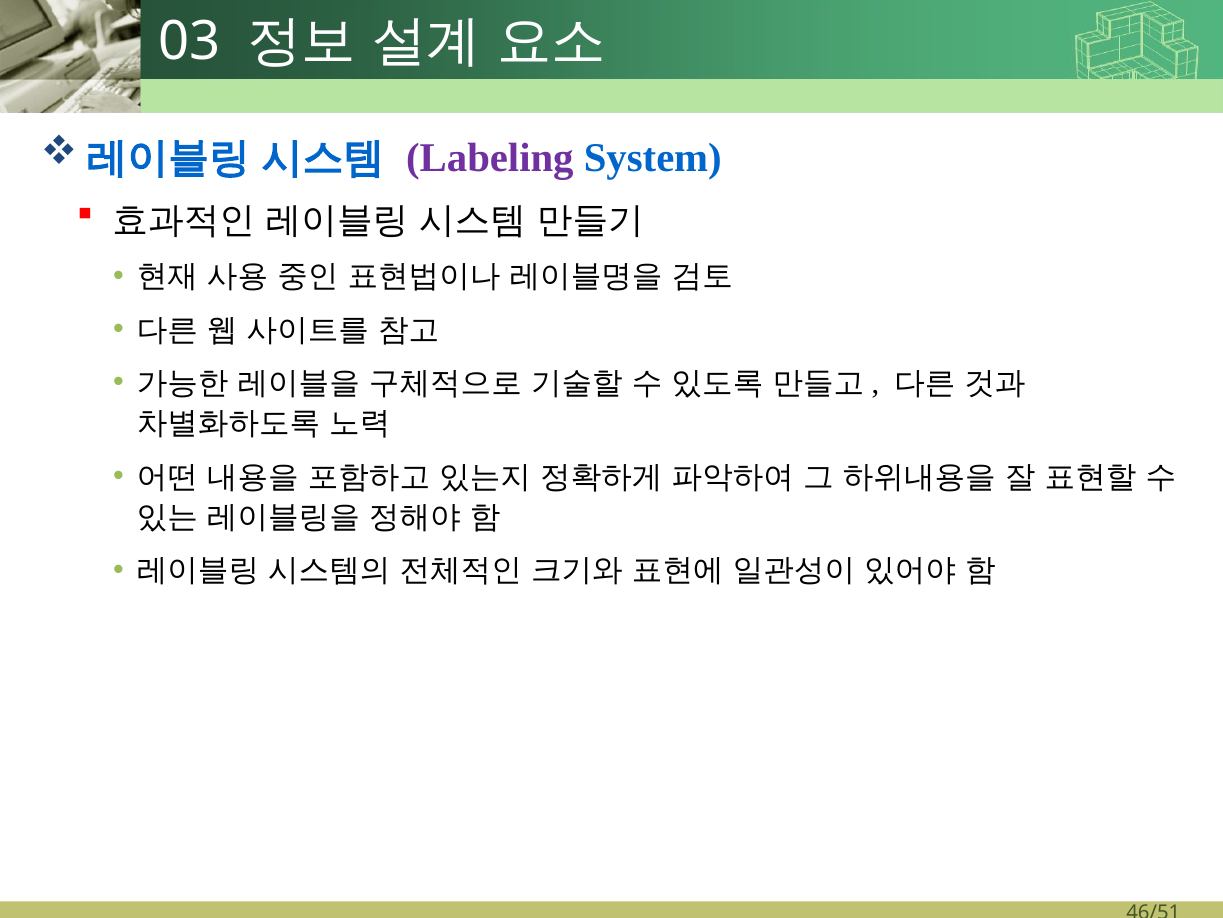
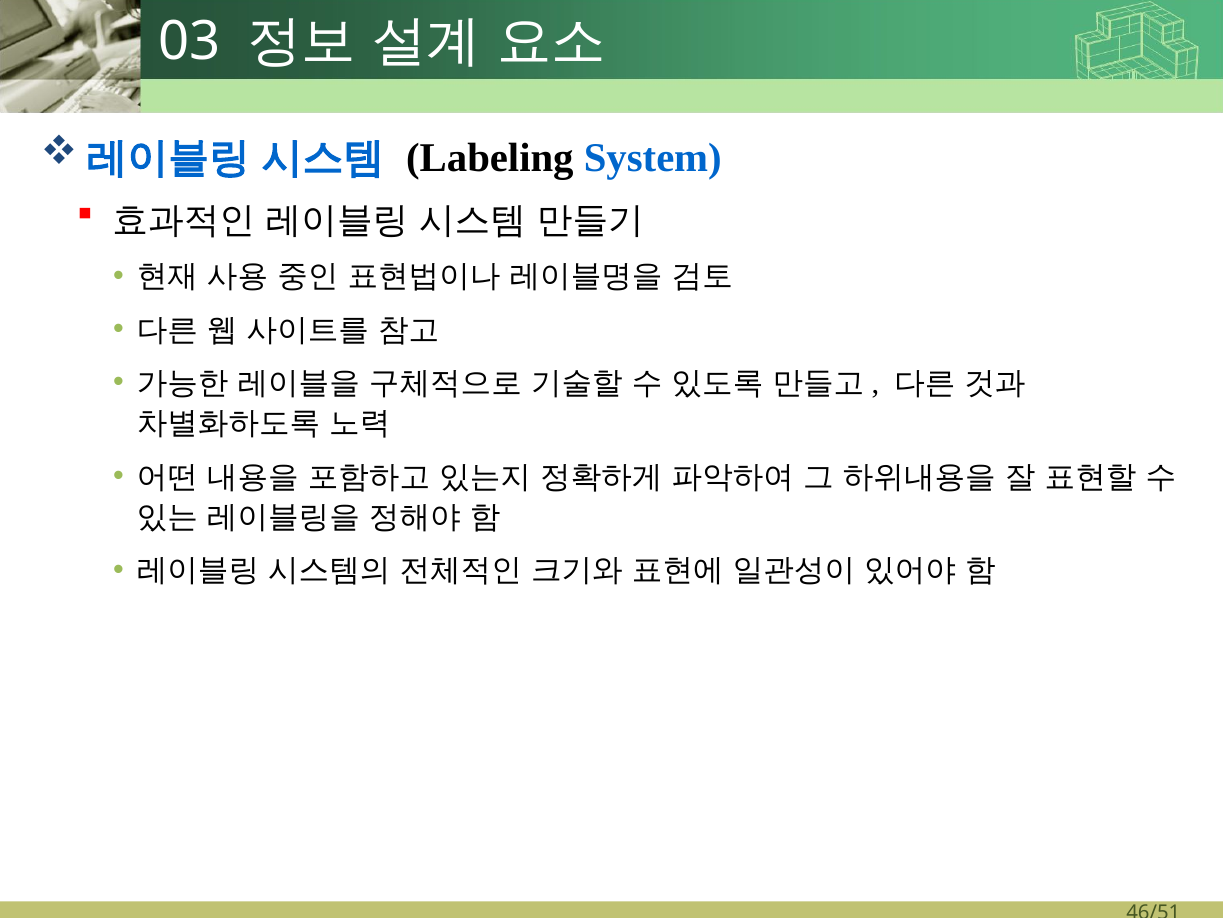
Labeling colour: purple -> black
